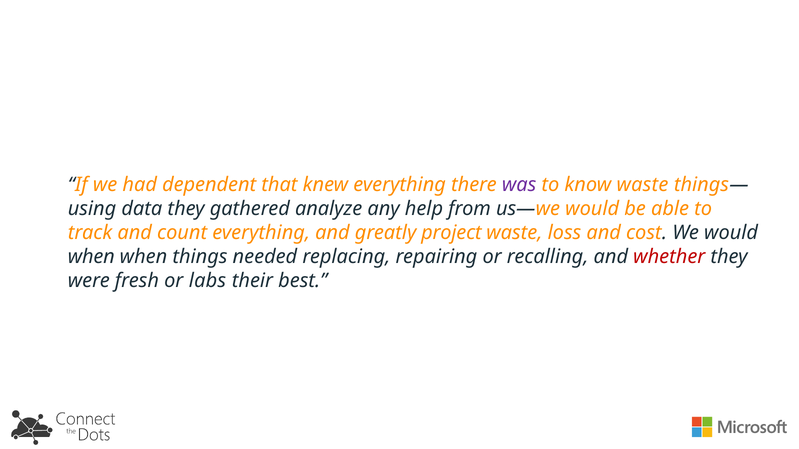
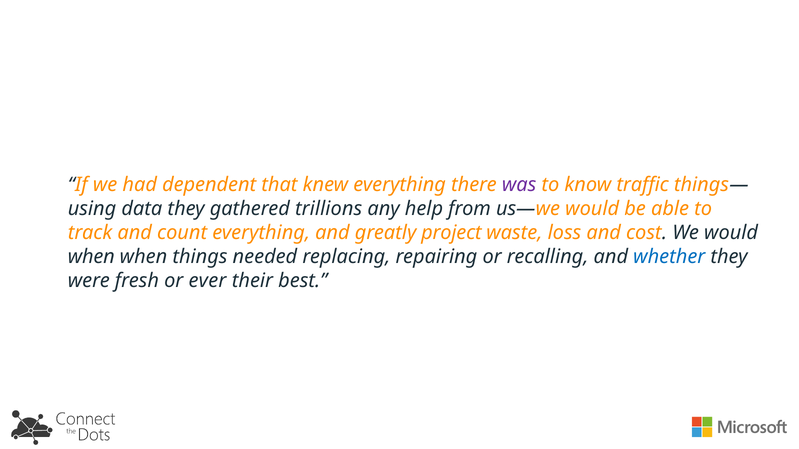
know waste: waste -> traffic
analyze: analyze -> trillions
whether colour: red -> blue
labs: labs -> ever
